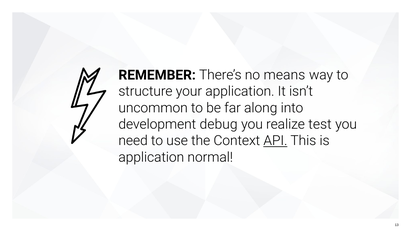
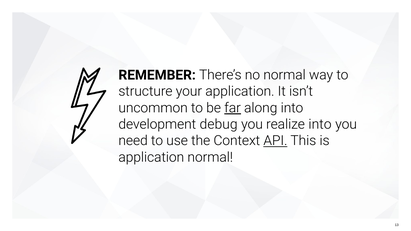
no means: means -> normal
far underline: none -> present
realize test: test -> into
